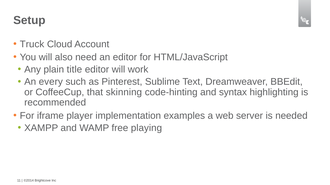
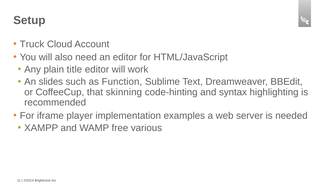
every: every -> slides
Pinterest: Pinterest -> Function
playing: playing -> various
